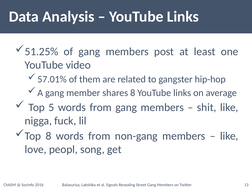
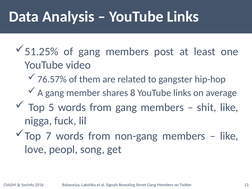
57.01%: 57.01% -> 76.57%
Top 8: 8 -> 7
